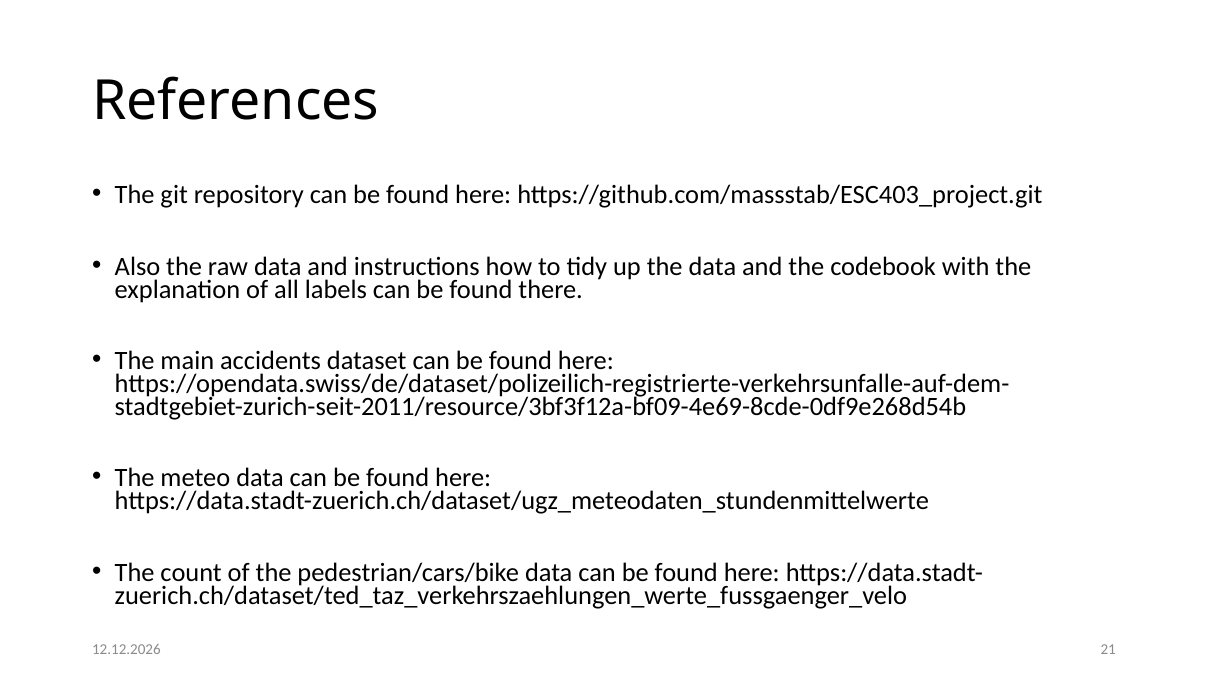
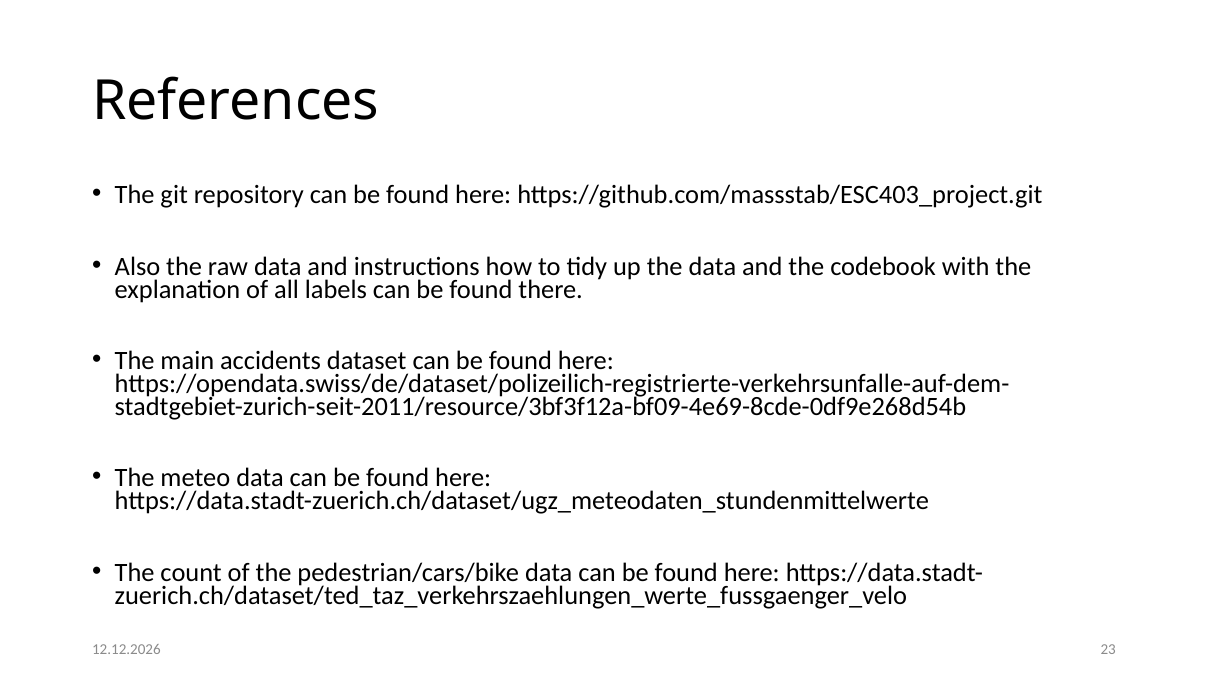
21: 21 -> 23
